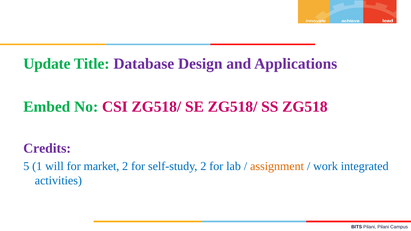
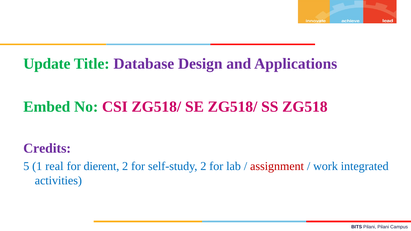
will: will -> real
market: market -> dierent
assignment colour: orange -> red
